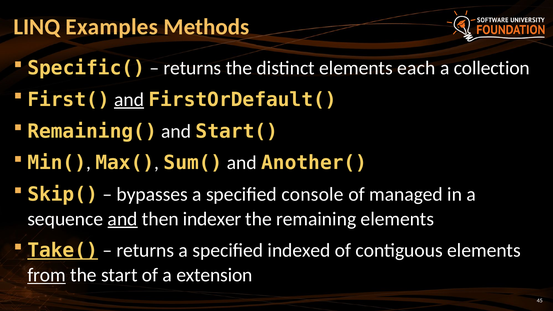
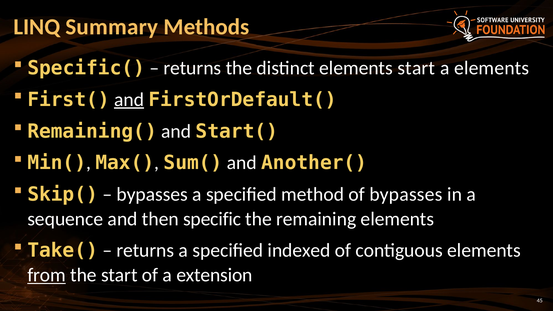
Examples: Examples -> Summary
elements each: each -> start
a collection: collection -> elements
console: console -> method
of managed: managed -> bypasses
and at (123, 219) underline: present -> none
indexer: indexer -> specific
Take( underline: present -> none
